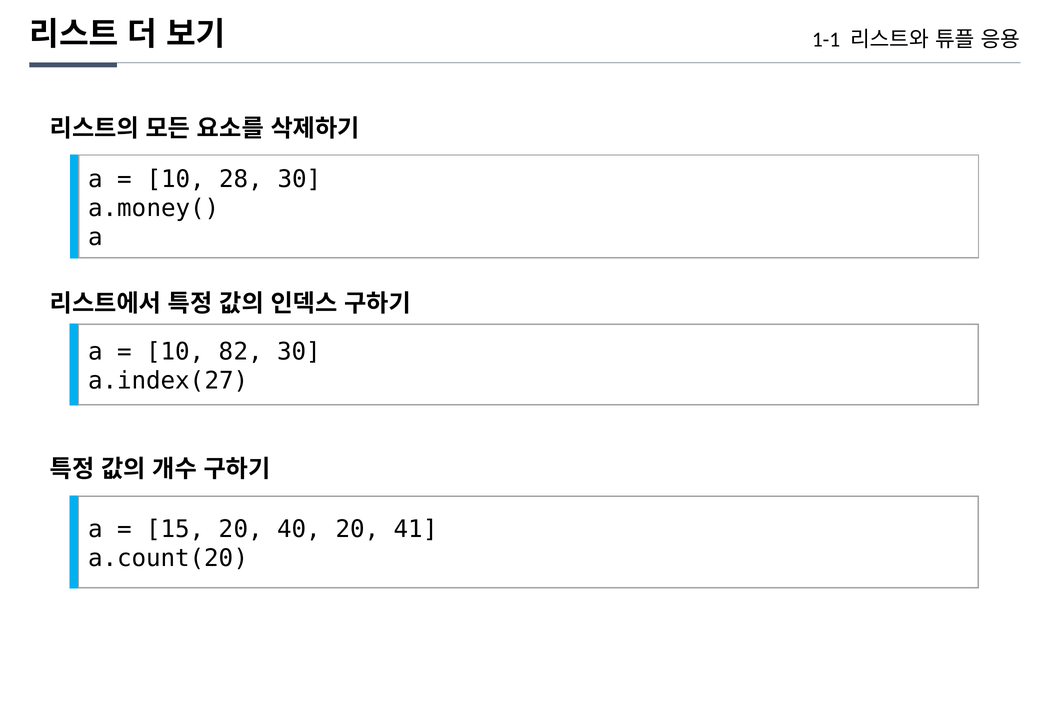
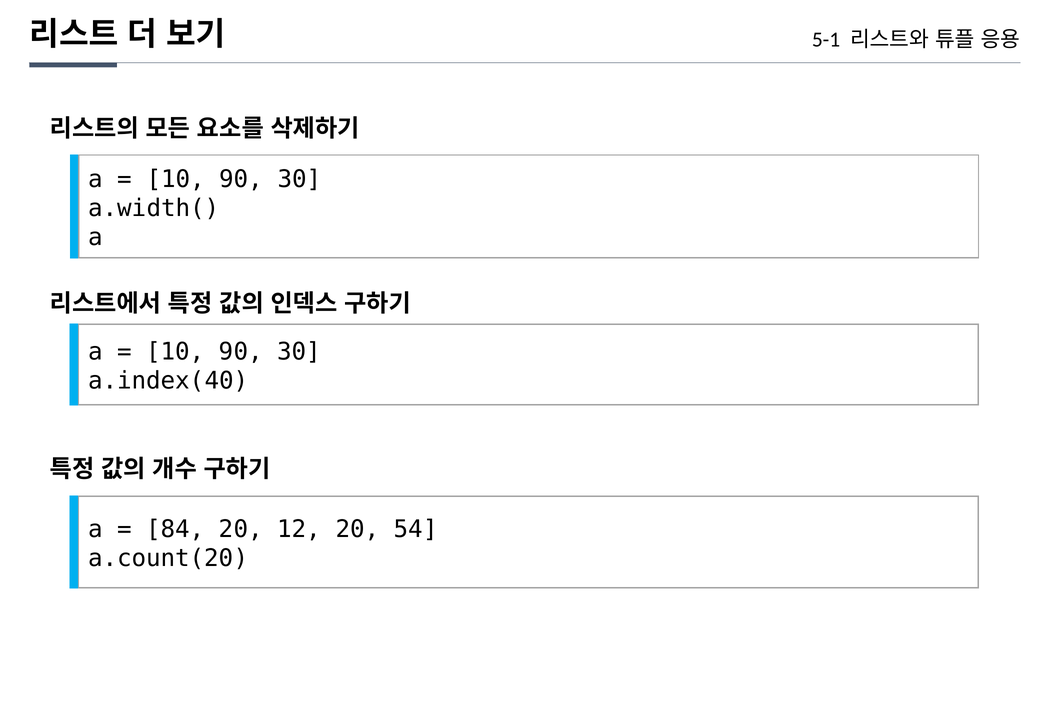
1-1: 1-1 -> 5-1
28 at (241, 179): 28 -> 90
a.money(: a.money( -> a.width(
82 at (241, 352): 82 -> 90
a.index(27: a.index(27 -> a.index(40
15: 15 -> 84
40: 40 -> 12
41: 41 -> 54
